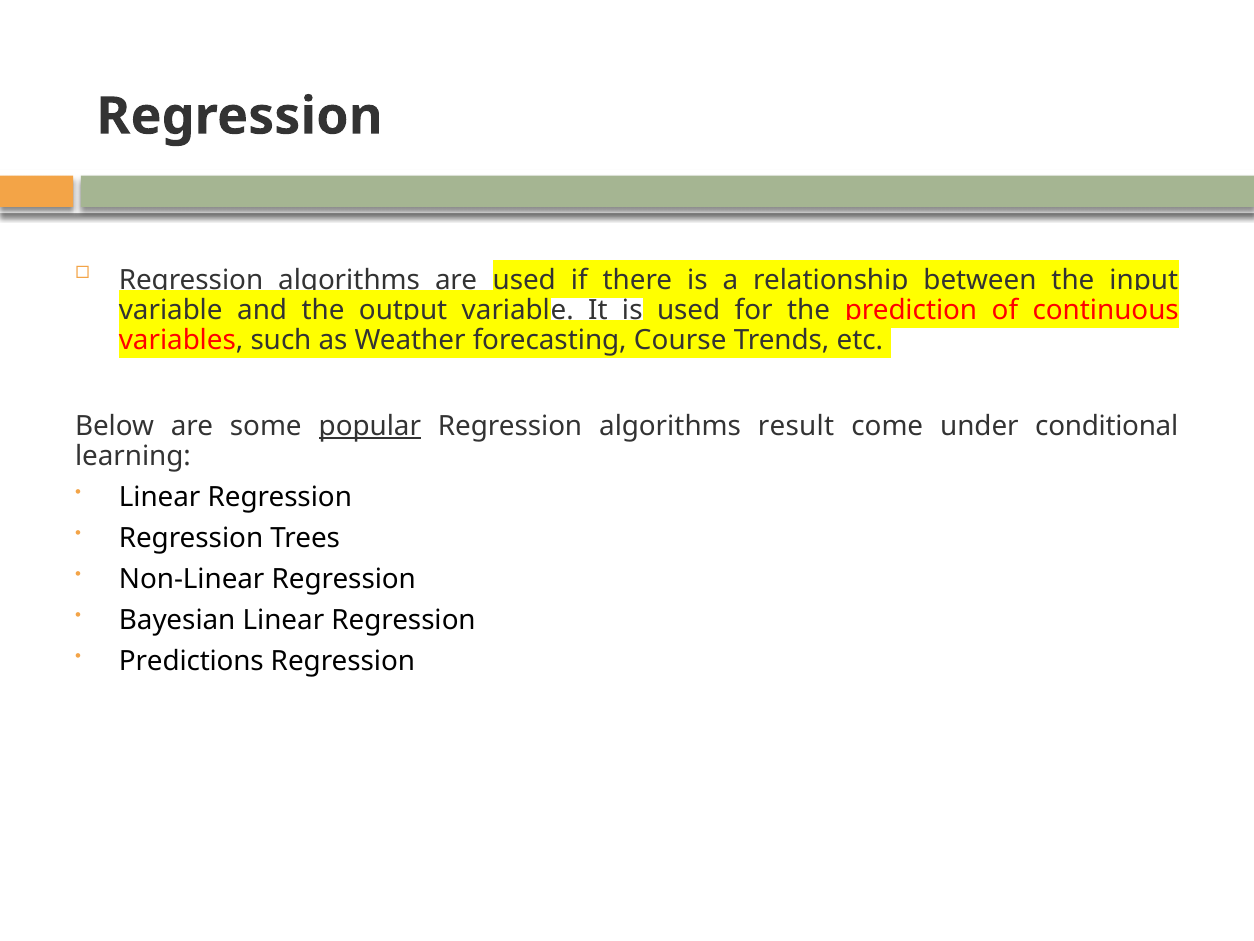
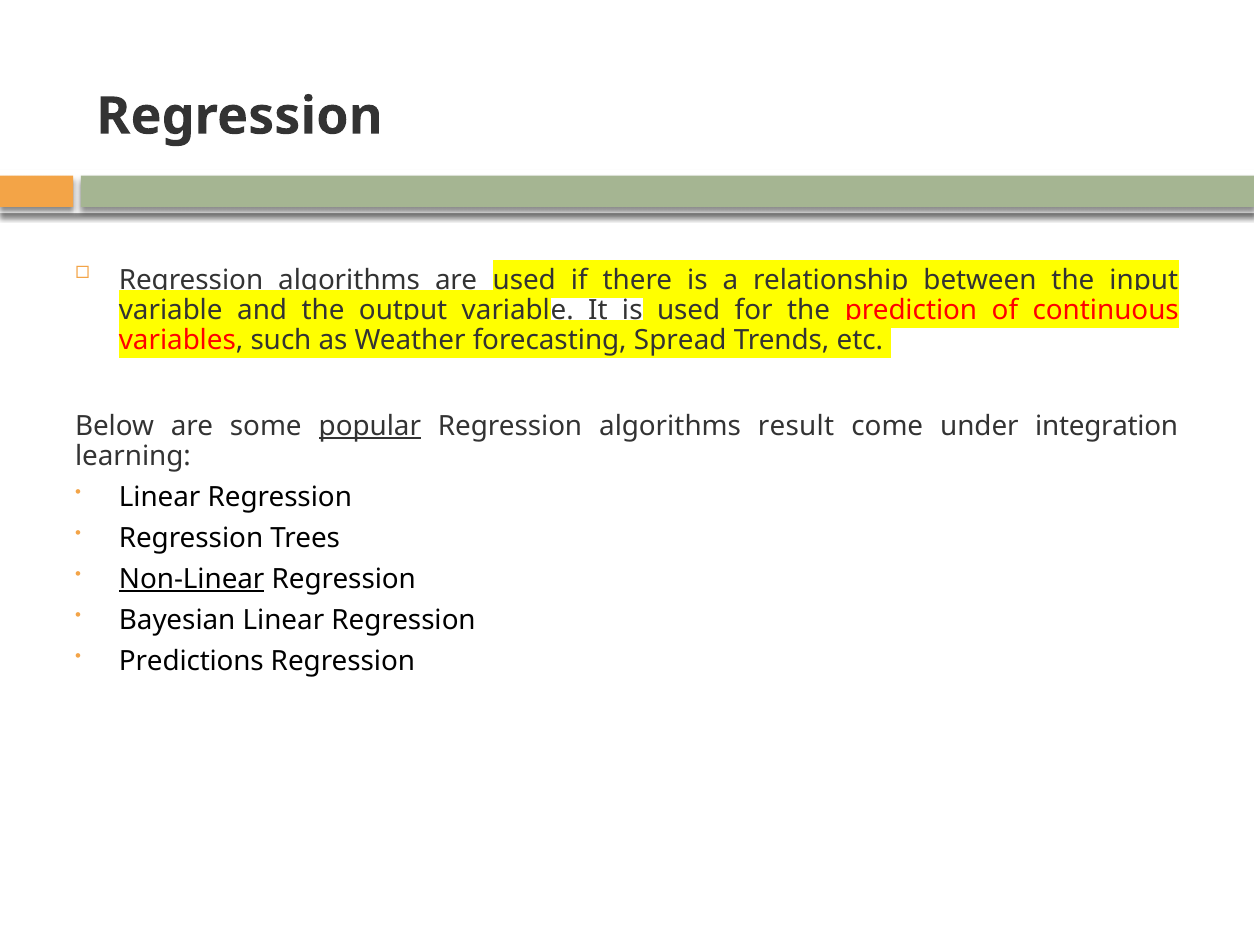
Course: Course -> Spread
conditional: conditional -> integration
Non-Linear underline: none -> present
